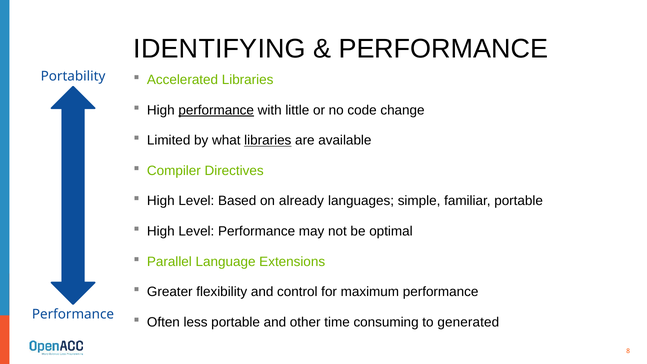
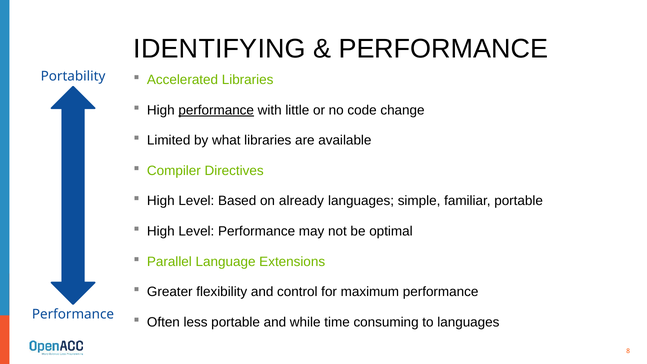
libraries at (268, 140) underline: present -> none
other: other -> while
to generated: generated -> languages
